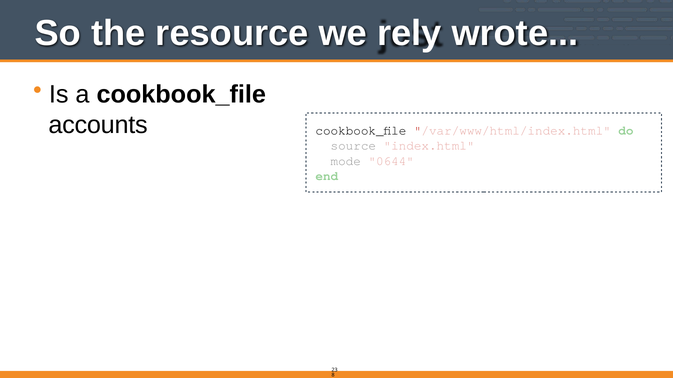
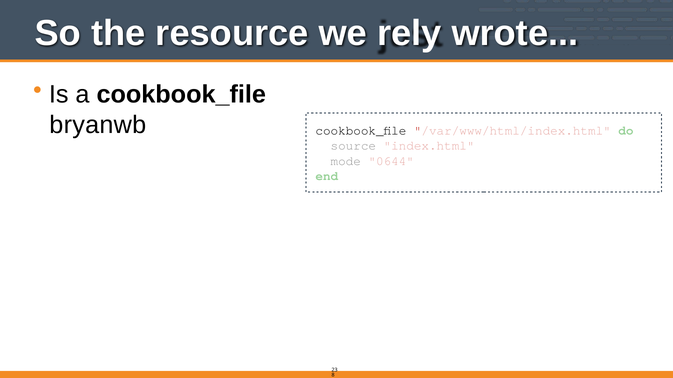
accounts: accounts -> bryanwb
